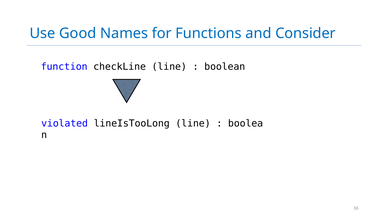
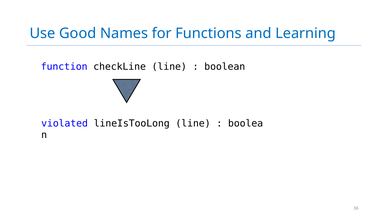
Consider: Consider -> Learning
